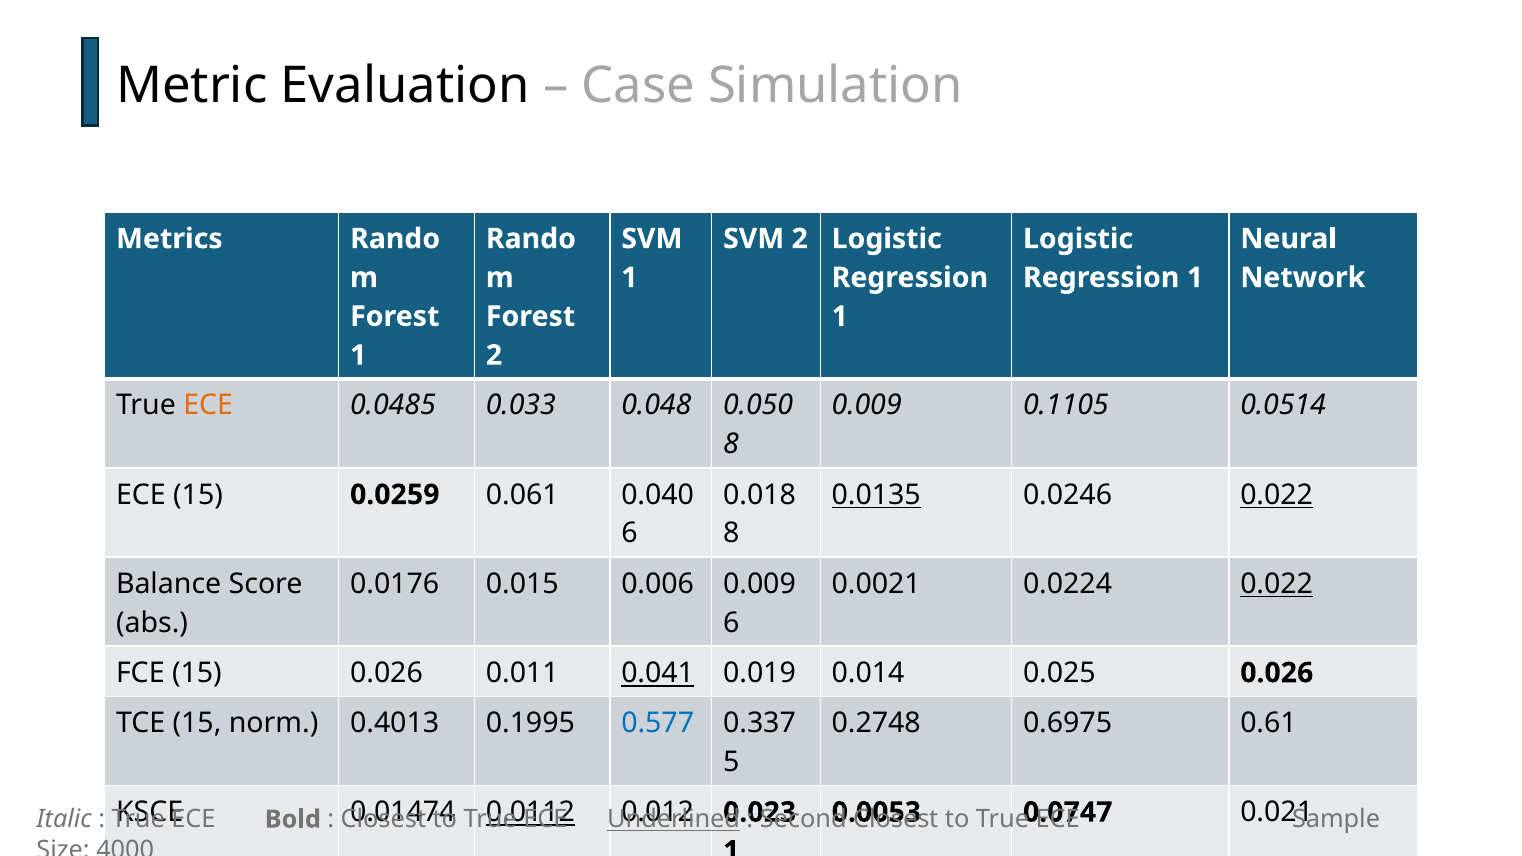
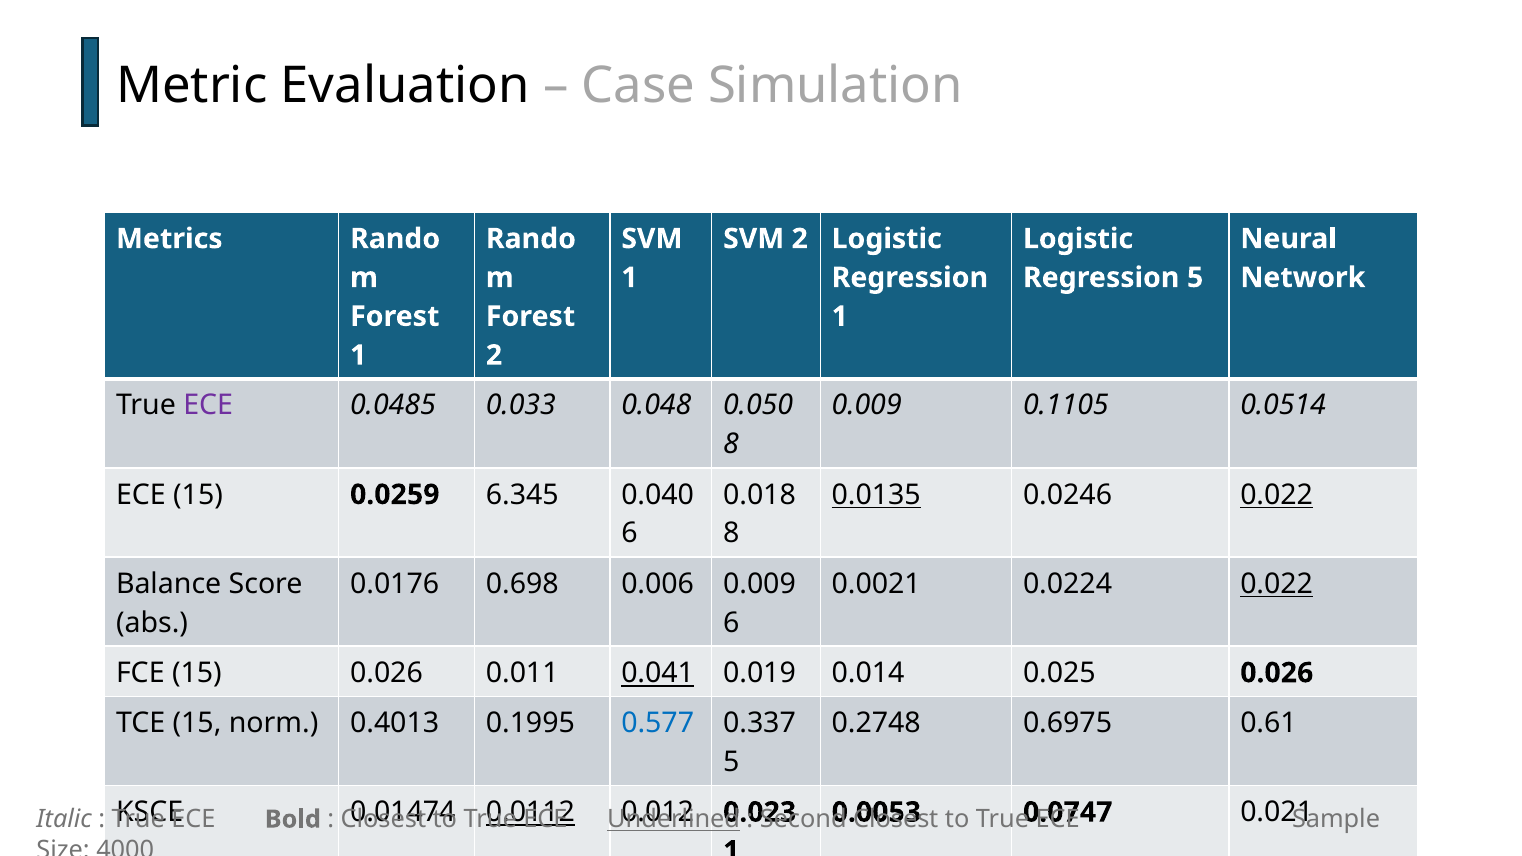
1 at (1195, 278): 1 -> 5
ECE at (208, 406) colour: orange -> purple
0.061: 0.061 -> 6.345
0.015: 0.015 -> 0.698
